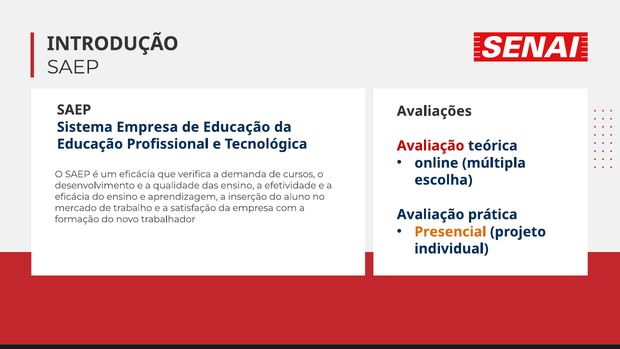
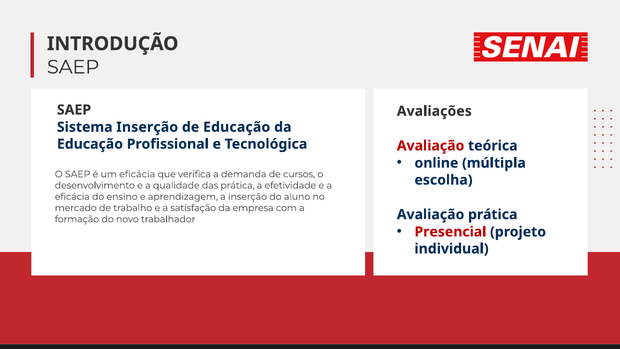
Sistema Empresa: Empresa -> Inserção
das ensino: ensino -> prática
Presencial colour: orange -> red
